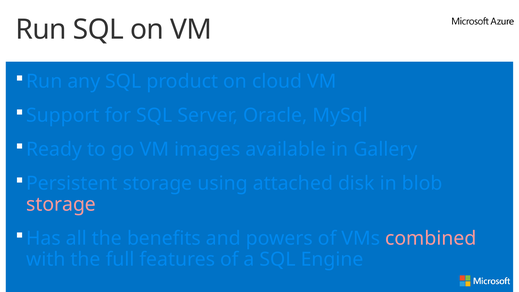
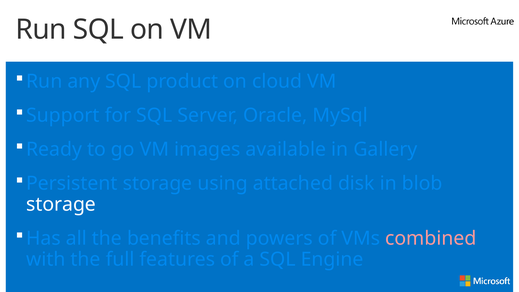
storage at (61, 204) colour: pink -> white
